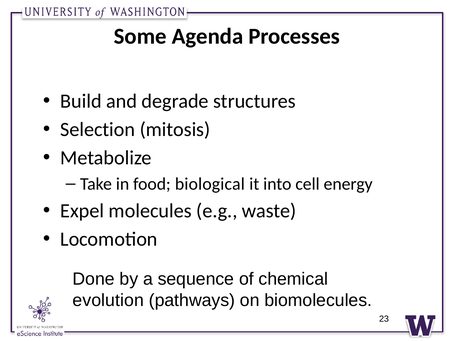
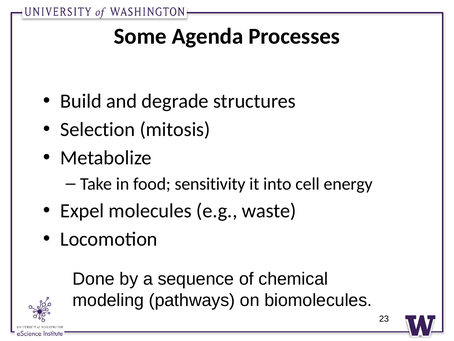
biological: biological -> sensitivity
evolution: evolution -> modeling
